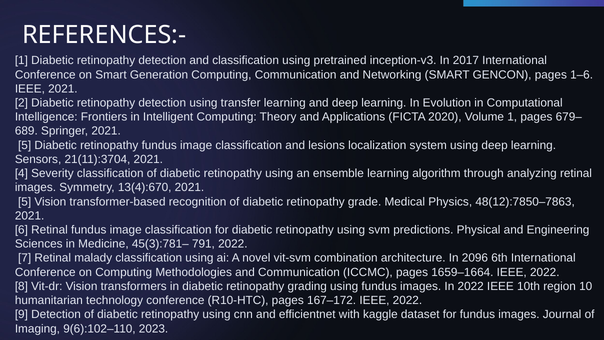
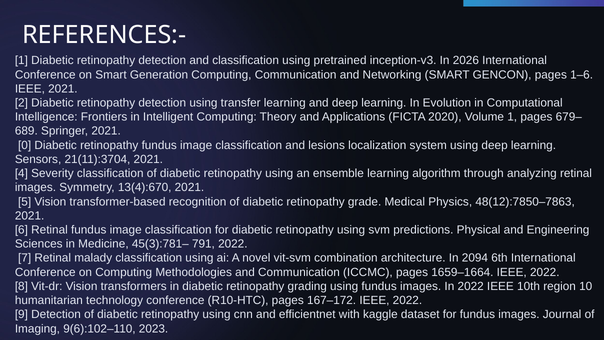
2017: 2017 -> 2026
5 at (25, 145): 5 -> 0
2096: 2096 -> 2094
